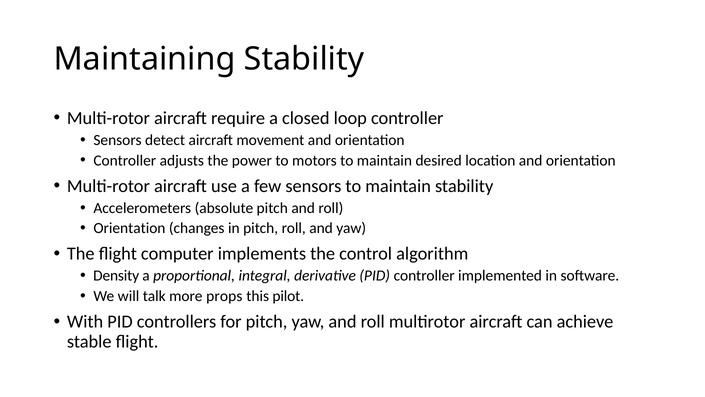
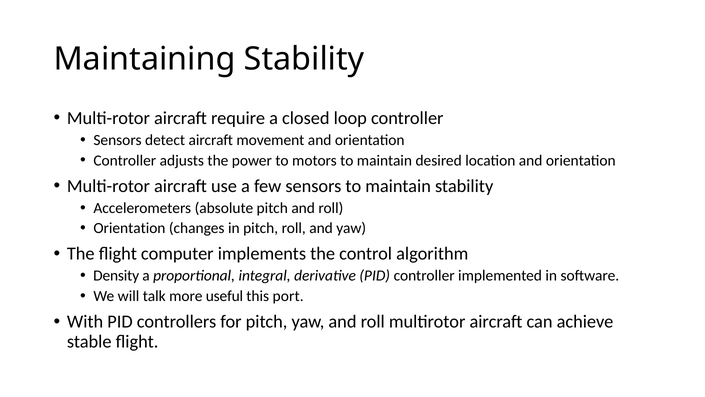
props: props -> useful
pilot: pilot -> port
